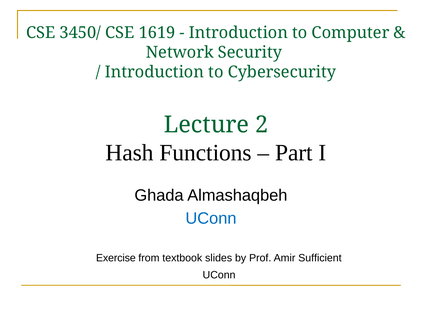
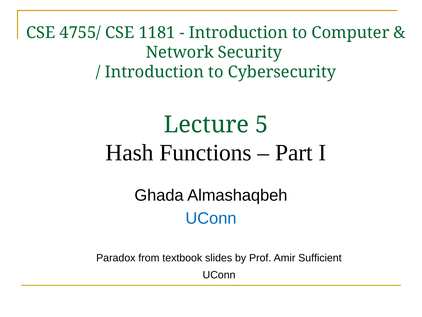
3450/: 3450/ -> 4755/
1619: 1619 -> 1181
2: 2 -> 5
Exercise: Exercise -> Paradox
